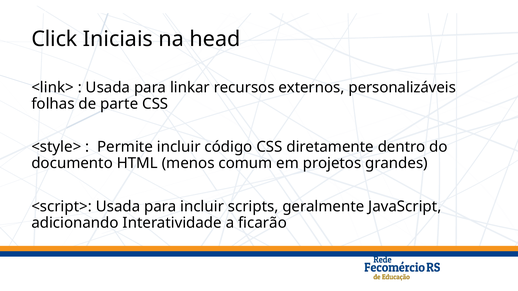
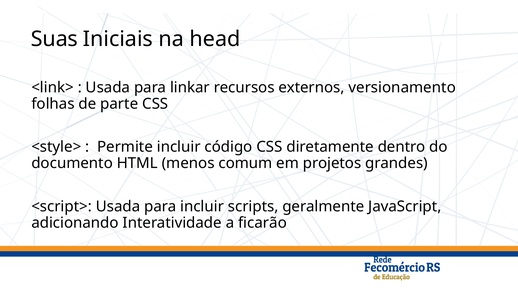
Click: Click -> Suas
personalizáveis: personalizáveis -> versionamento
